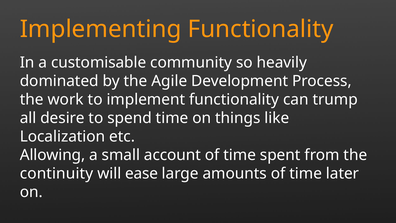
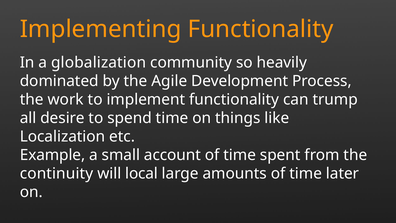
customisable: customisable -> globalization
Allowing: Allowing -> Example
ease: ease -> local
